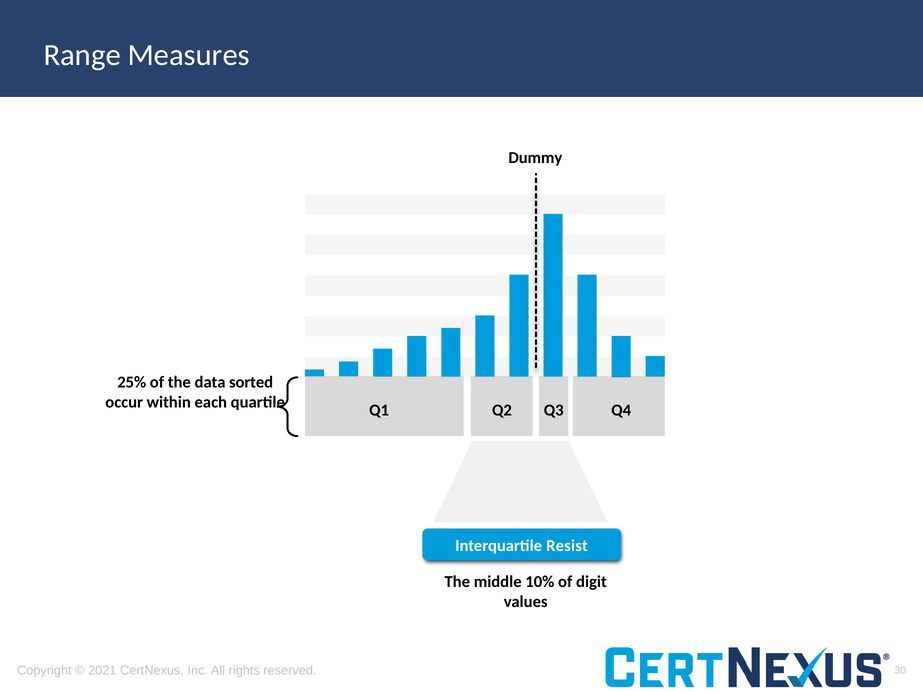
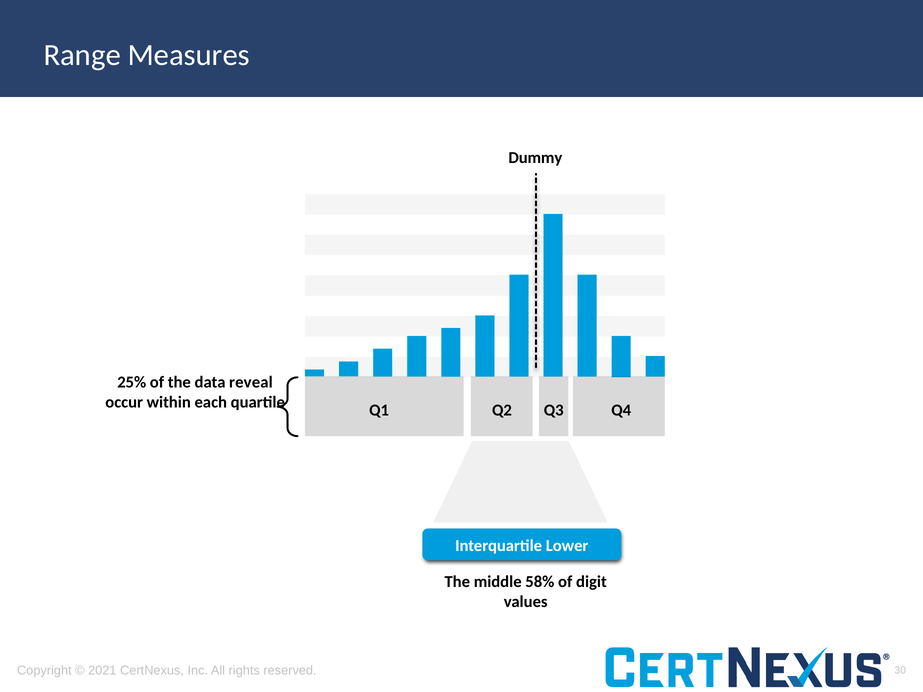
sorted: sorted -> reveal
Resist: Resist -> Lower
10%: 10% -> 58%
